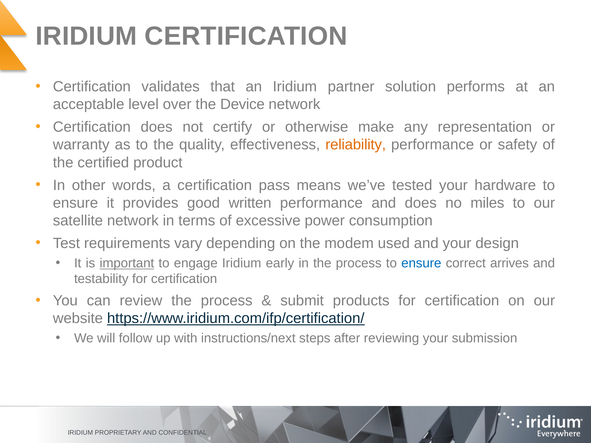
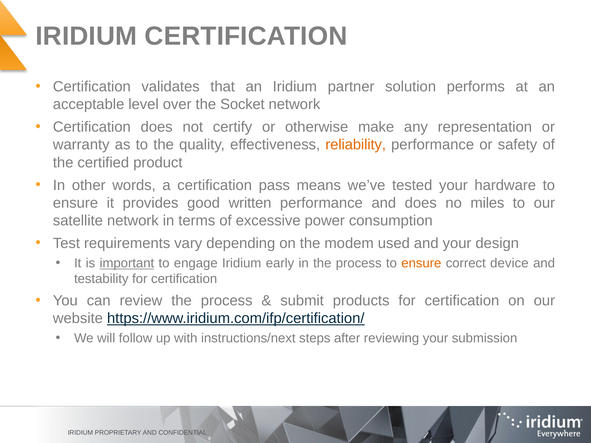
Device: Device -> Socket
ensure at (421, 263) colour: blue -> orange
arrives: arrives -> device
